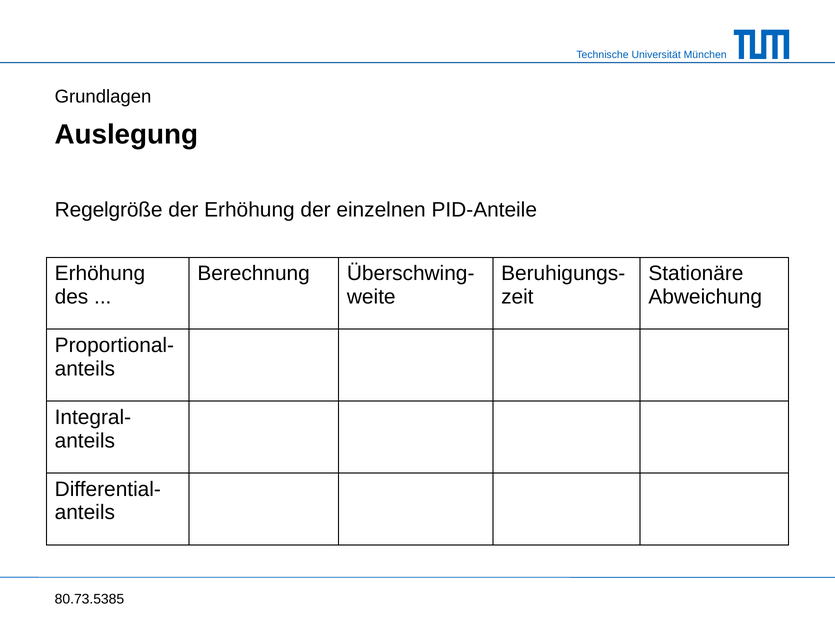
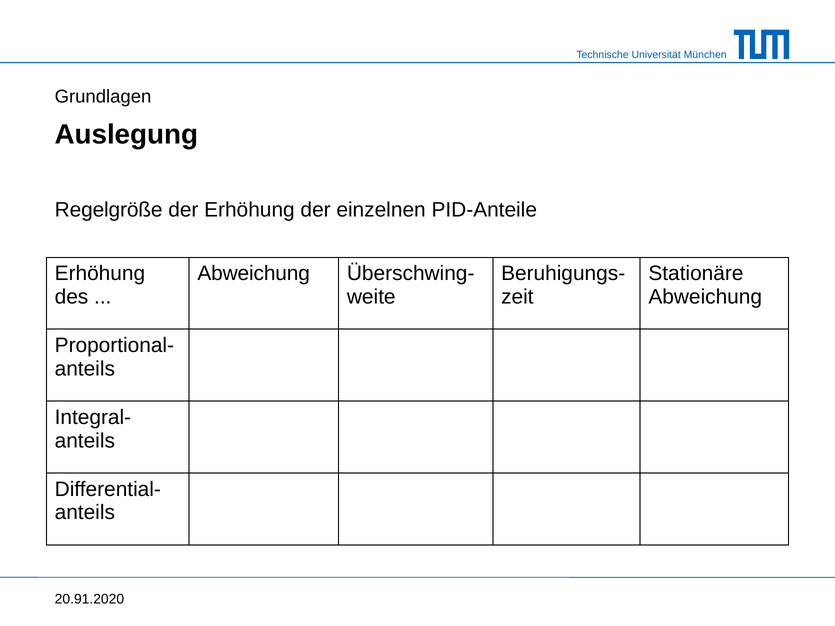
Berechnung at (254, 274): Berechnung -> Abweichung
80.73.5385: 80.73.5385 -> 20.91.2020
